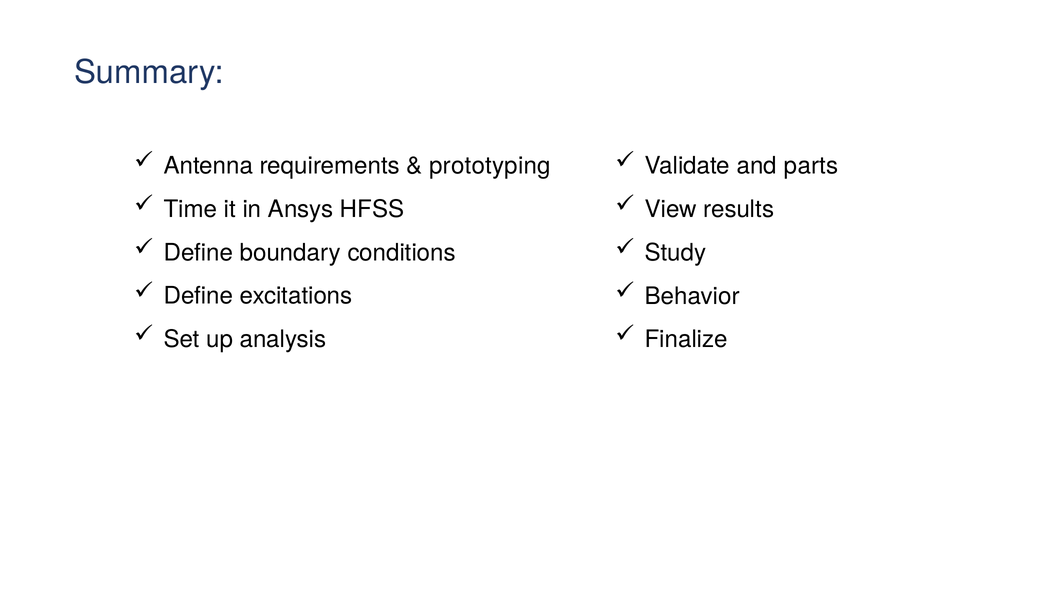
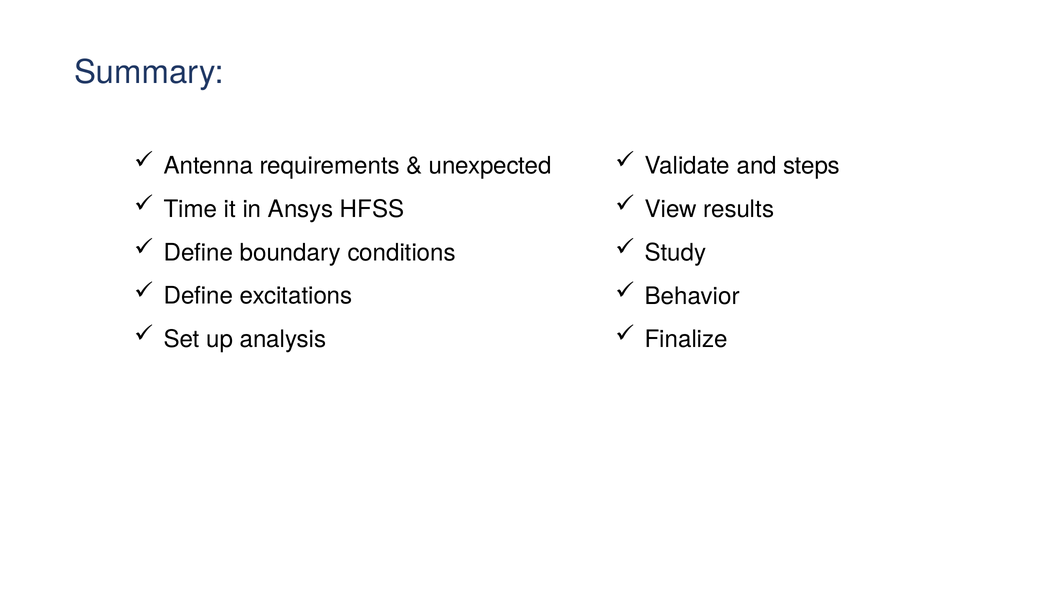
prototyping: prototyping -> unexpected
parts: parts -> steps
